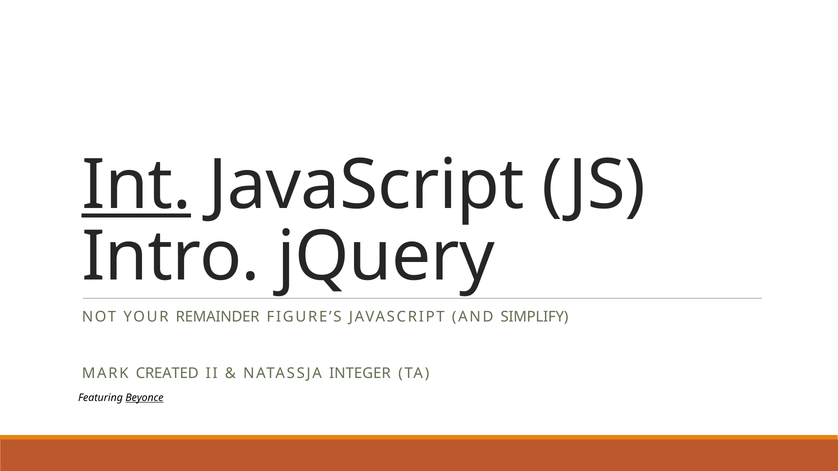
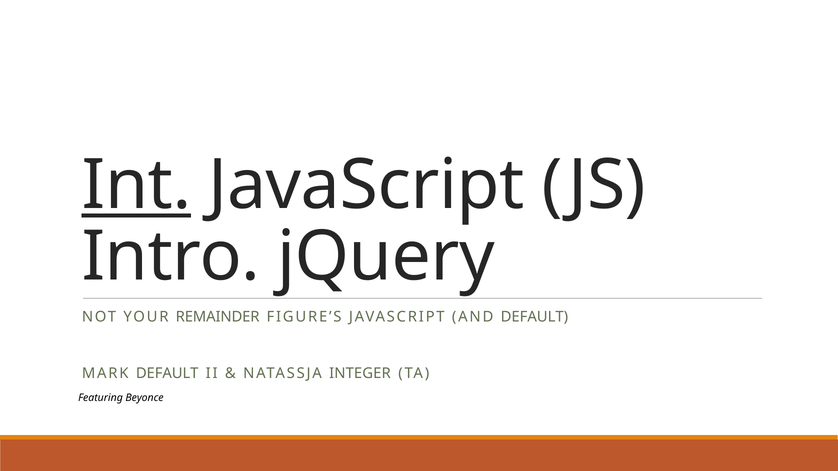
AND SIMPLIFY: SIMPLIFY -> DEFAULT
MARK CREATED: CREATED -> DEFAULT
Beyonce underline: present -> none
